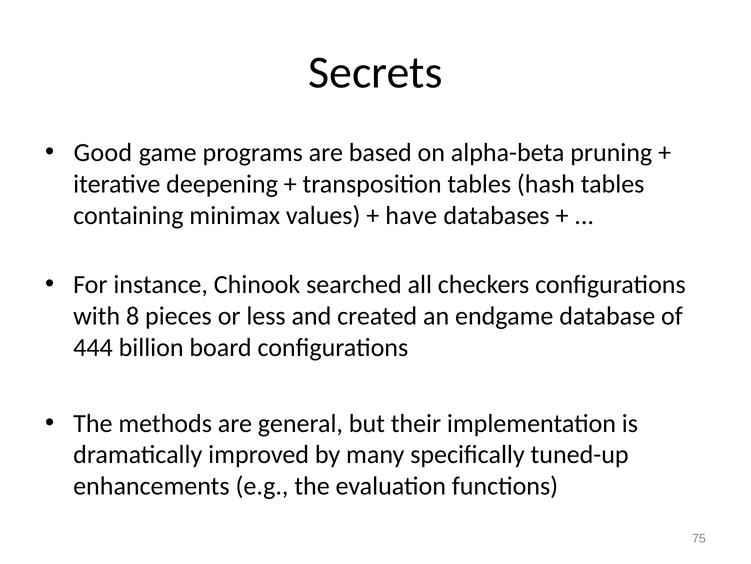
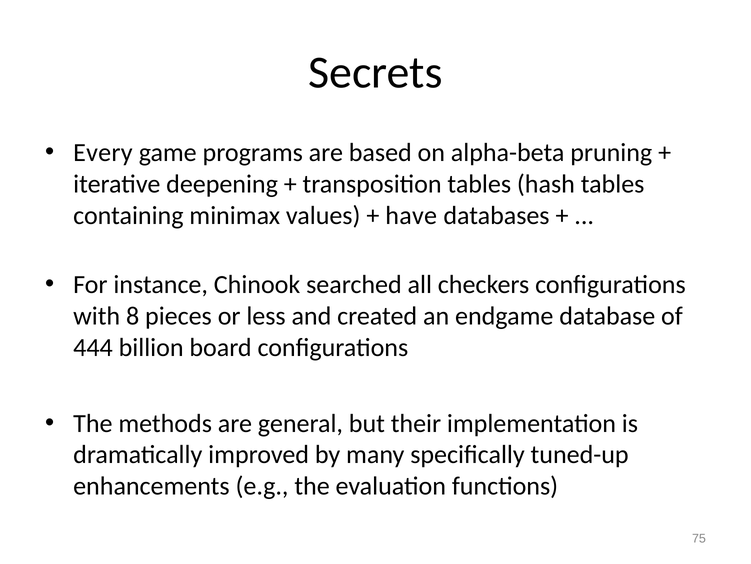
Good: Good -> Every
